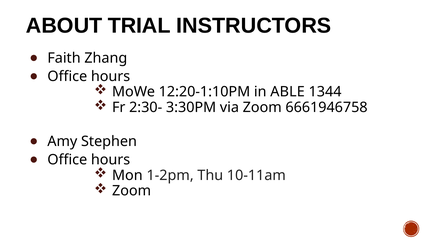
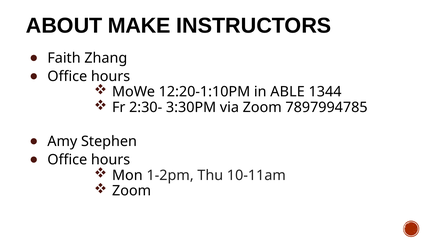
TRIAL: TRIAL -> MAKE
6661946758: 6661946758 -> 7897994785
